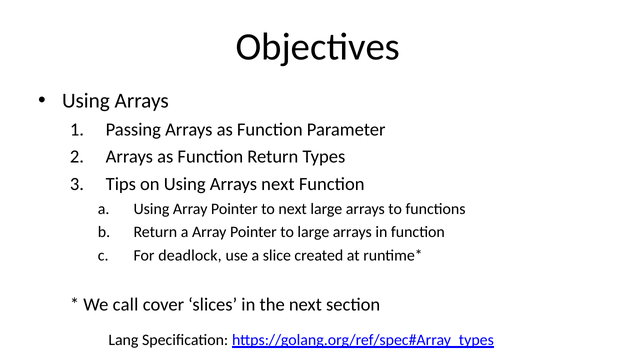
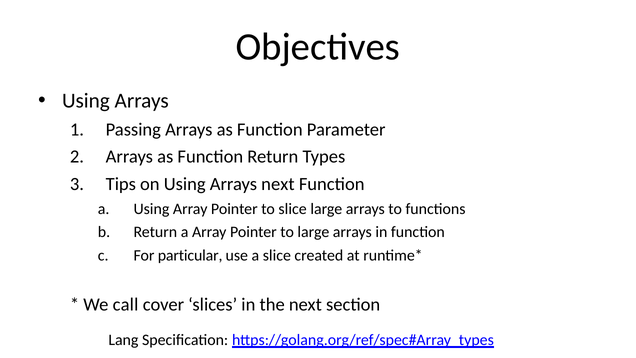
to next: next -> slice
deadlock: deadlock -> particular
